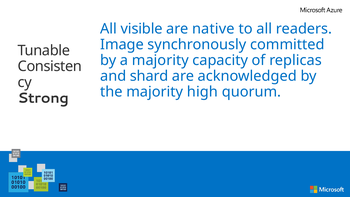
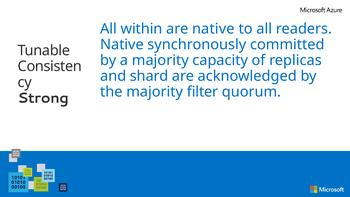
visible: visible -> within
Image at (122, 44): Image -> Native
high: high -> filter
